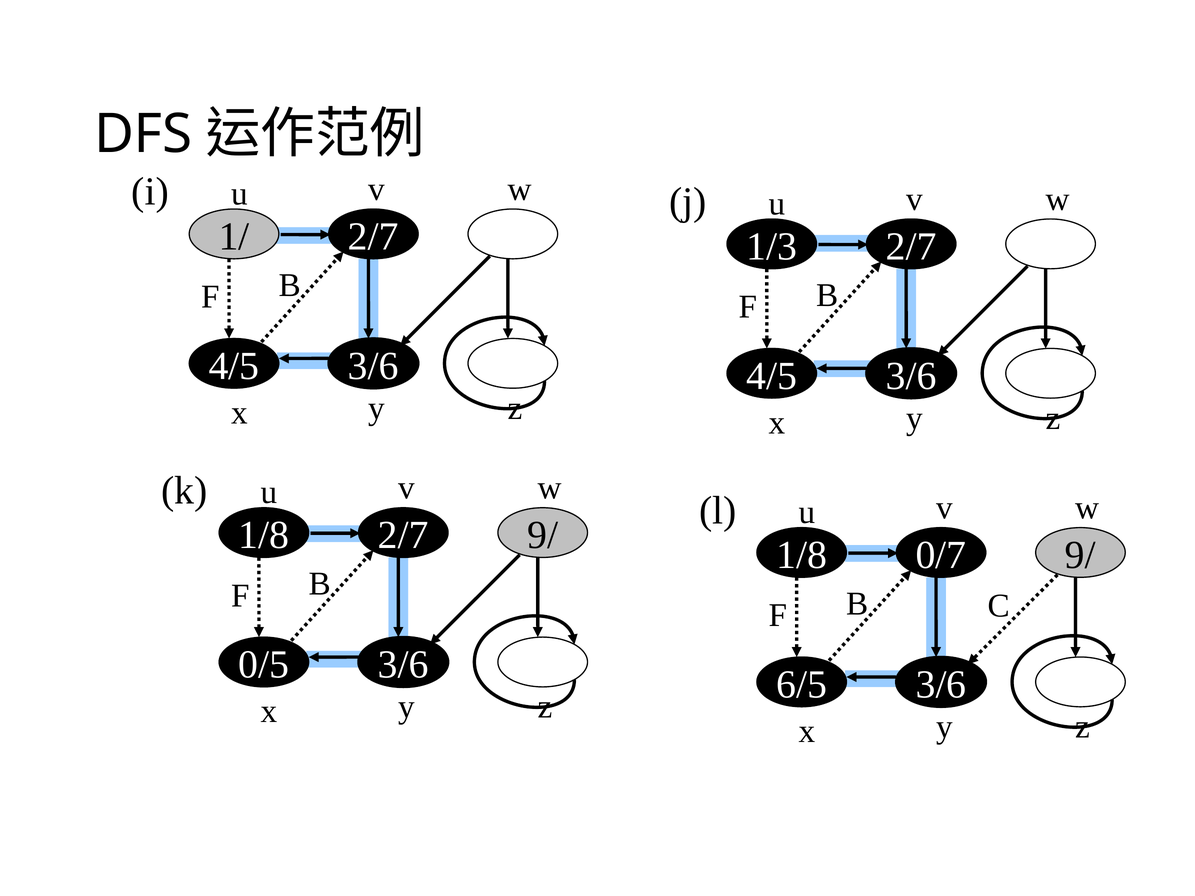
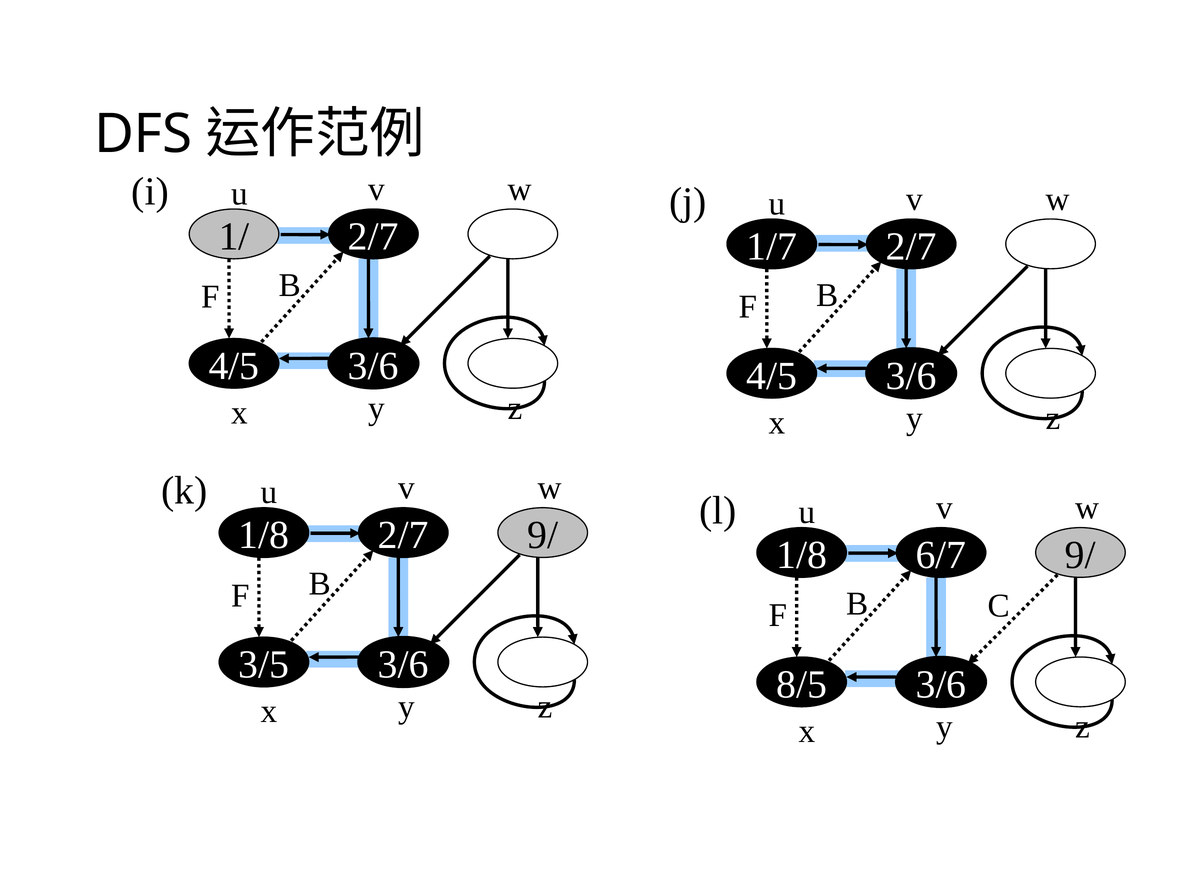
1/3: 1/3 -> 1/7
0/7: 0/7 -> 6/7
0/5: 0/5 -> 3/5
6/5: 6/5 -> 8/5
